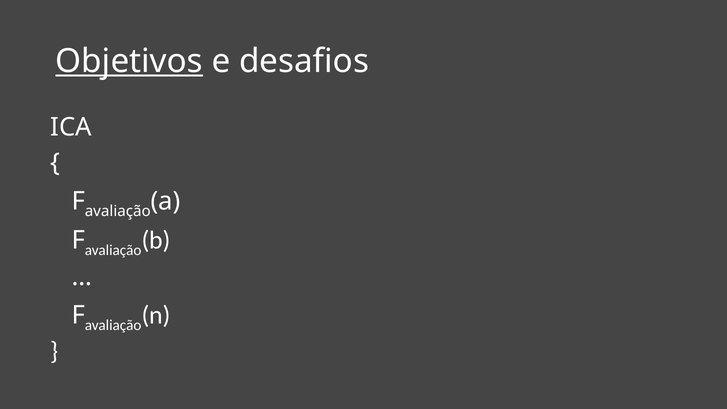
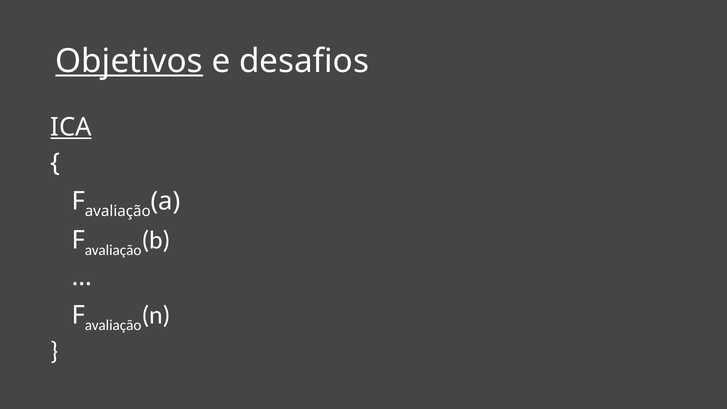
ICA underline: none -> present
